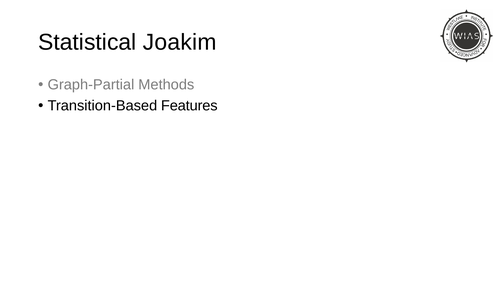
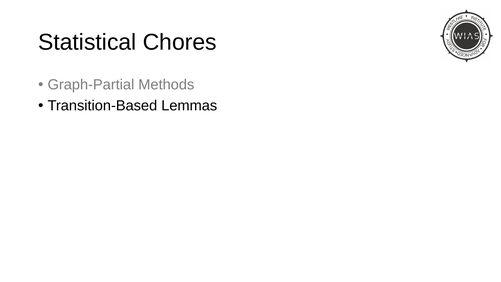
Joakim: Joakim -> Chores
Features: Features -> Lemmas
